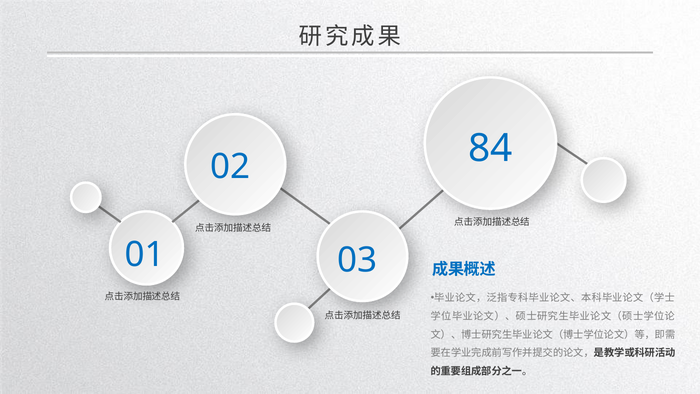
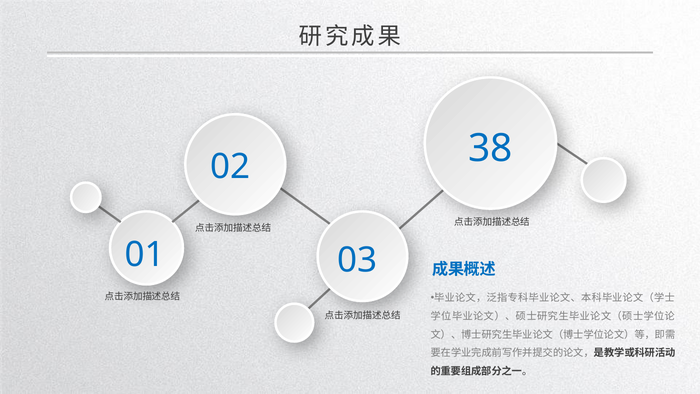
84: 84 -> 38
